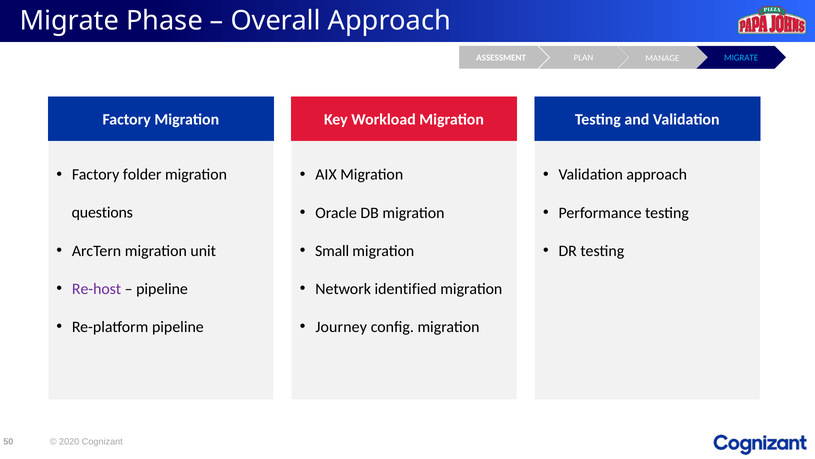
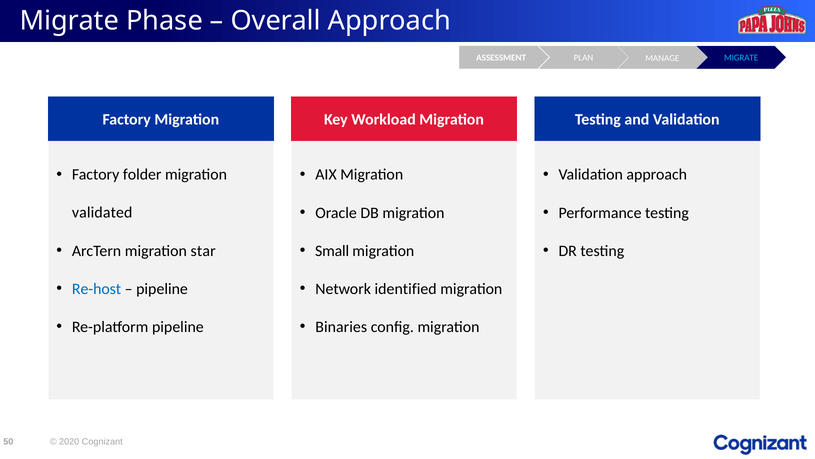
questions: questions -> validated
unit: unit -> star
Re-host colour: purple -> blue
Journey: Journey -> Binaries
